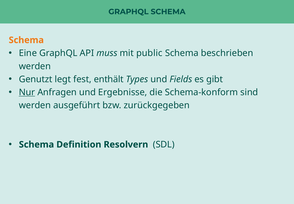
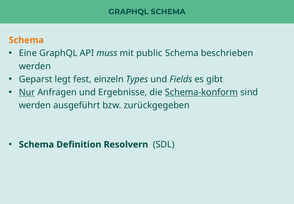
Genutzt: Genutzt -> Geparst
enthält: enthält -> einzeln
Schema-konform underline: none -> present
